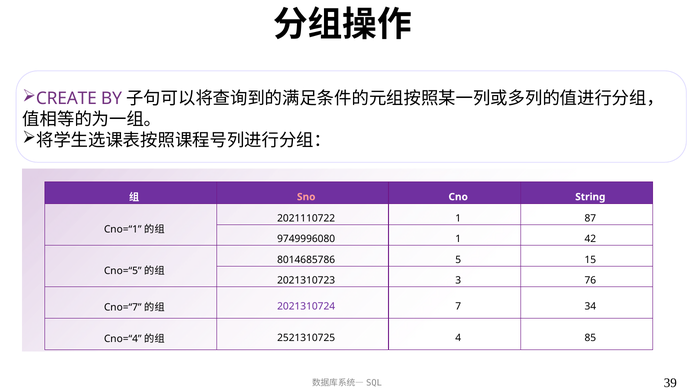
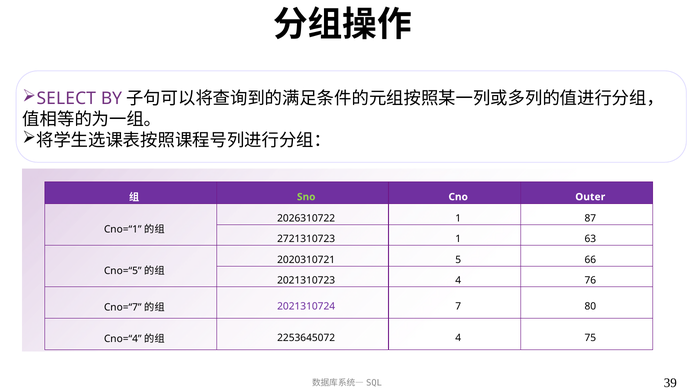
CREATE: CREATE -> SELECT
Sno colour: pink -> light green
String: String -> Outer
2021110722: 2021110722 -> 2026310722
9749996080: 9749996080 -> 2721310723
42: 42 -> 63
8014685786: 8014685786 -> 2020310721
15: 15 -> 66
2021310723 3: 3 -> 4
34: 34 -> 80
2521310725: 2521310725 -> 2253645072
85: 85 -> 75
